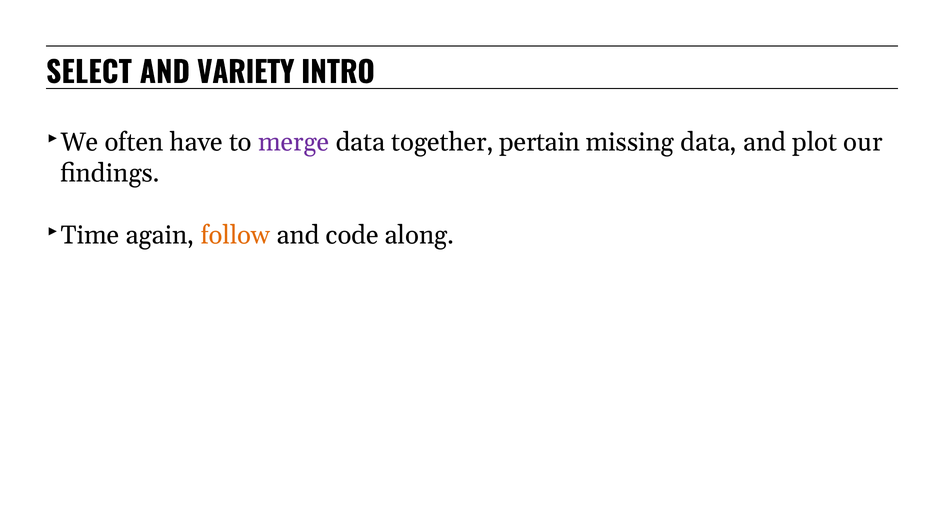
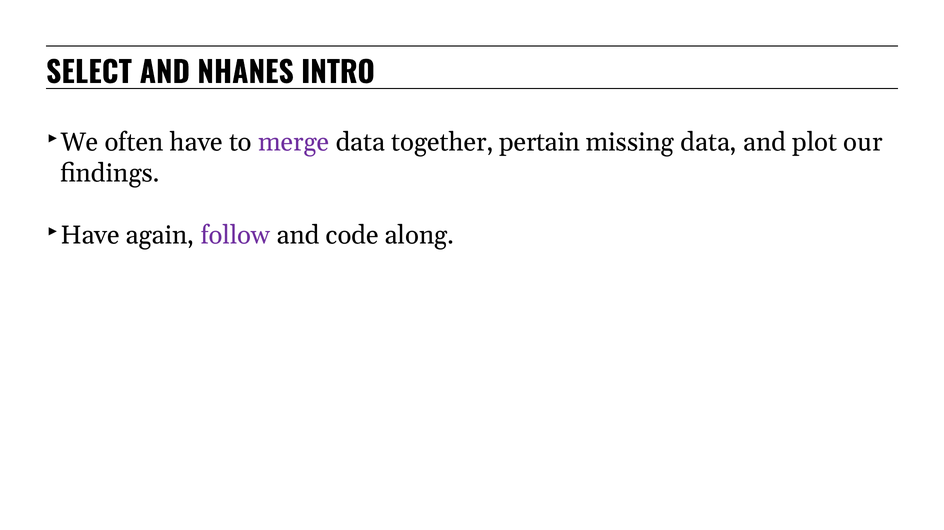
VARIETY: VARIETY -> NHANES
Time at (90, 235): Time -> Have
follow colour: orange -> purple
